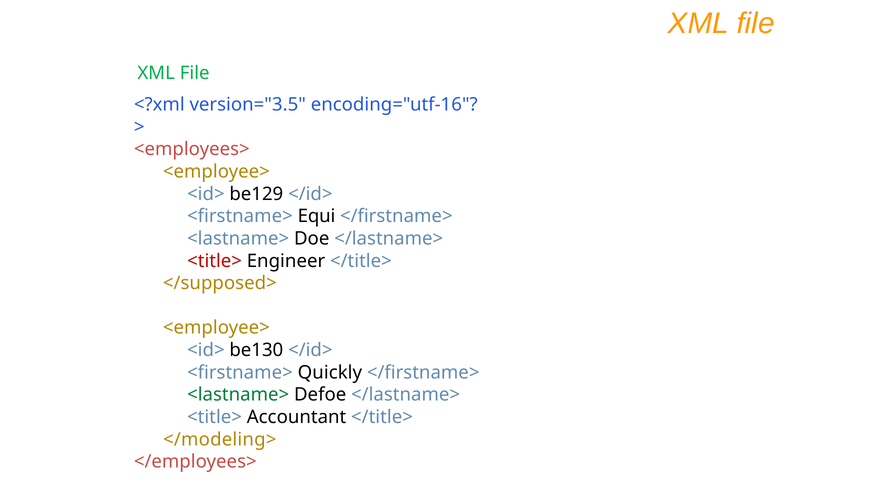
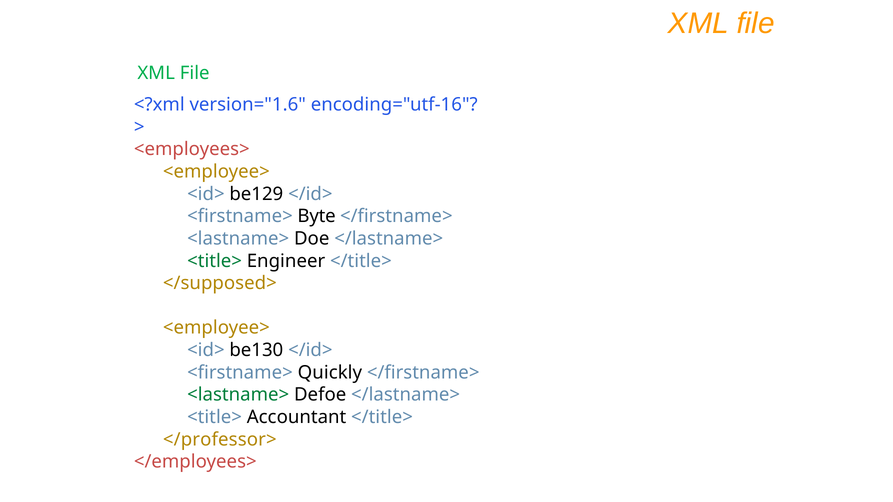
version="3.5: version="3.5 -> version="1.6
Equi: Equi -> Byte
<title> at (215, 261) colour: red -> green
</modeling>: </modeling> -> </professor>
